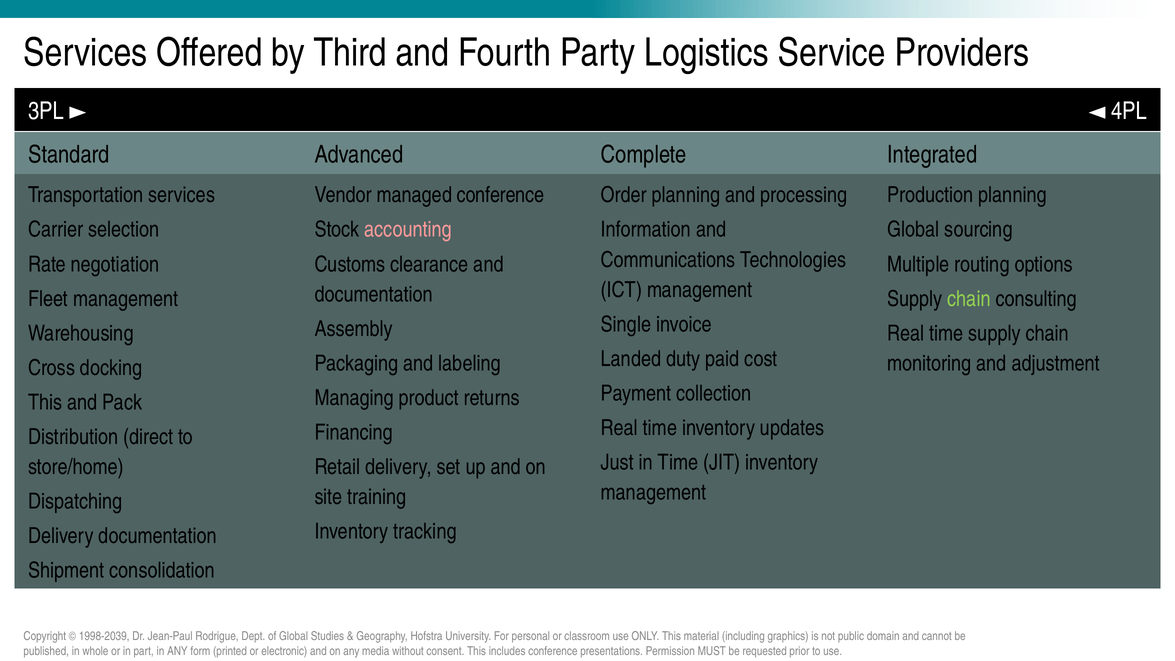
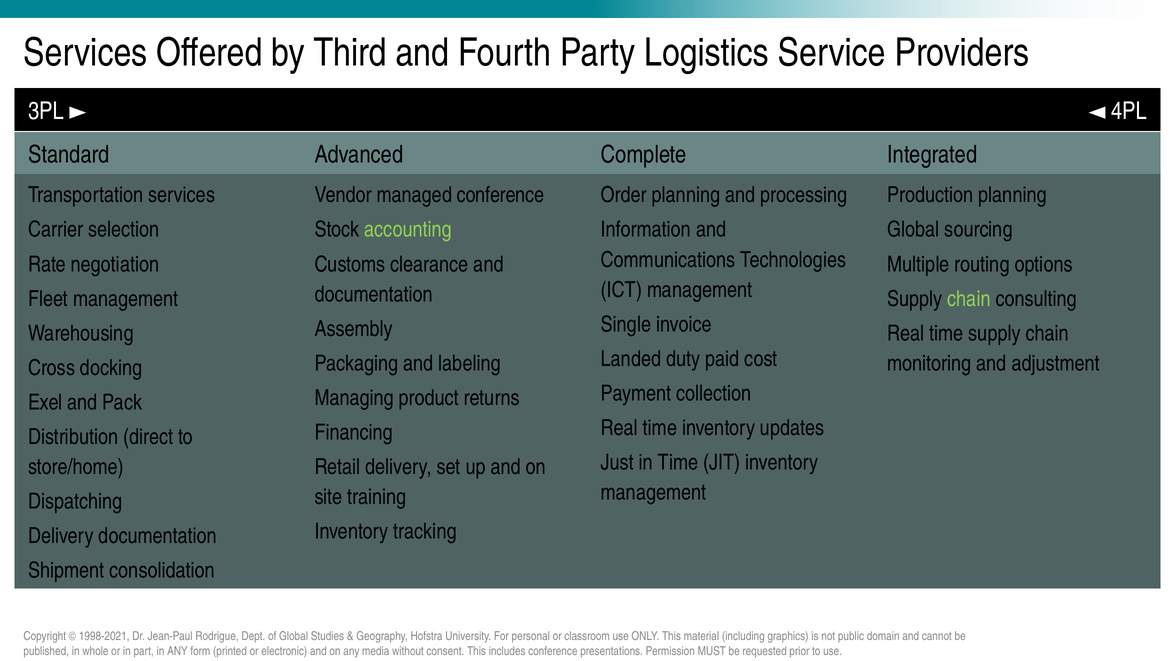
accounting colour: pink -> light green
This at (45, 402): This -> Exel
1998-2039: 1998-2039 -> 1998-2021
